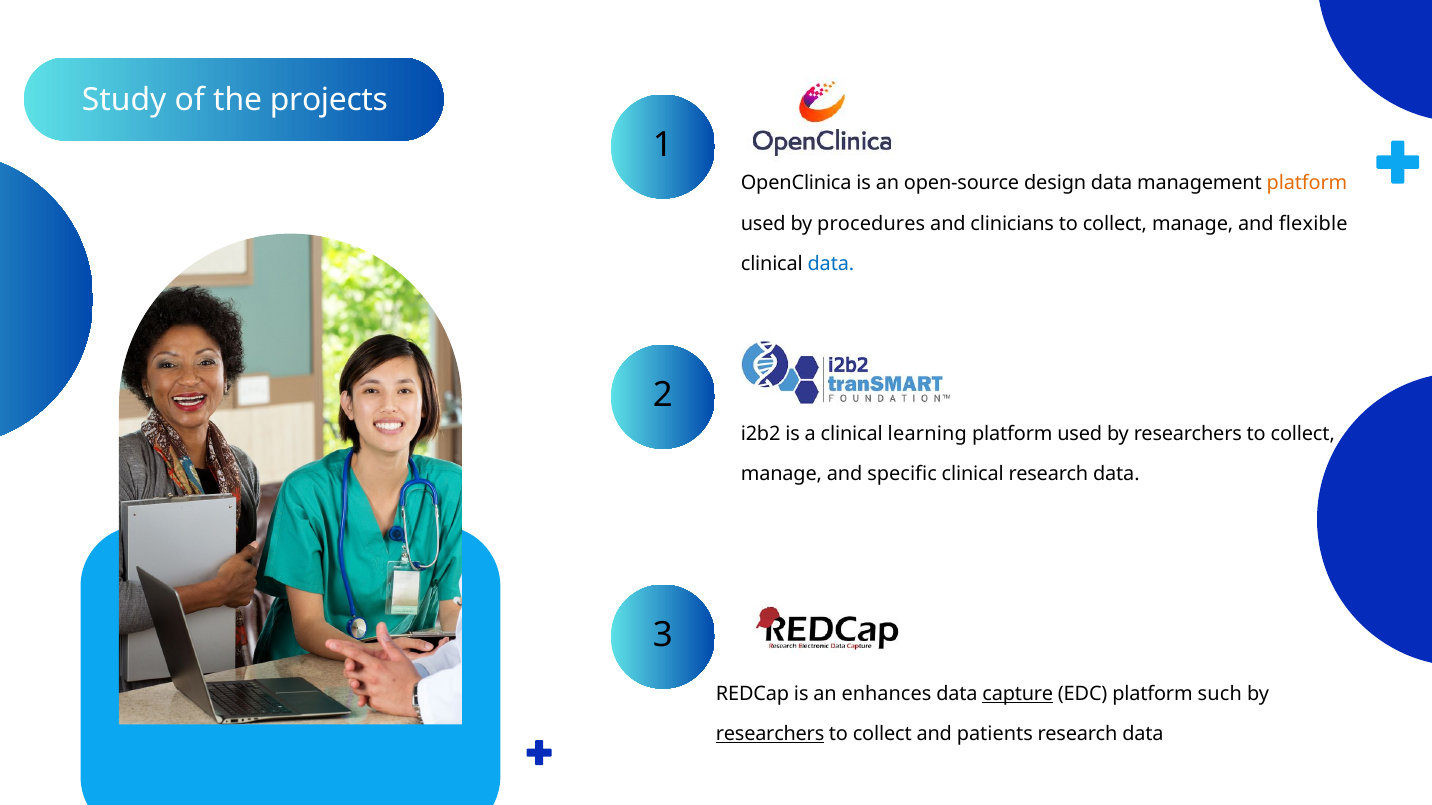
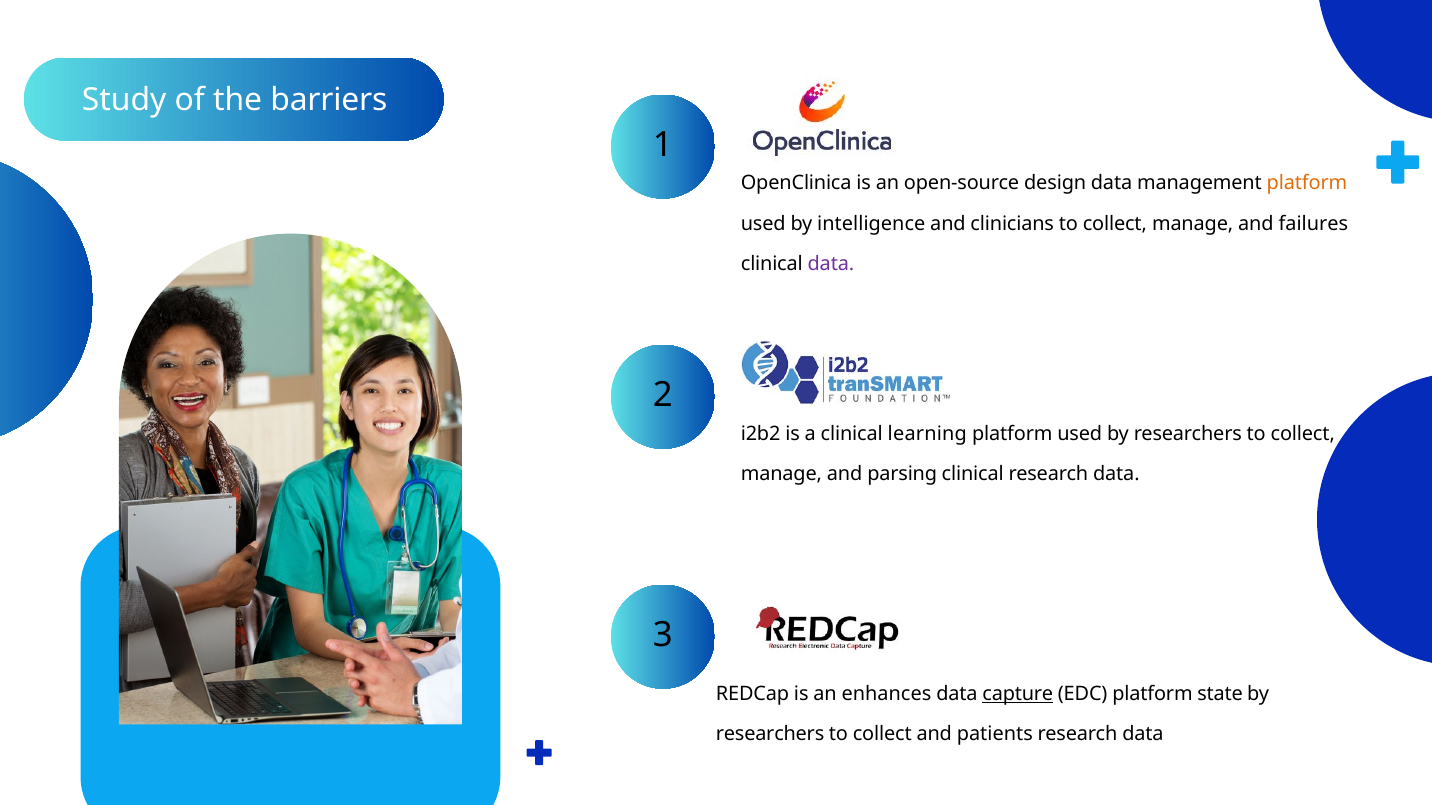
projects: projects -> barriers
procedures: procedures -> intelligence
flexible: flexible -> failures
data at (831, 264) colour: blue -> purple
specific: specific -> parsing
such: such -> state
researchers at (770, 735) underline: present -> none
